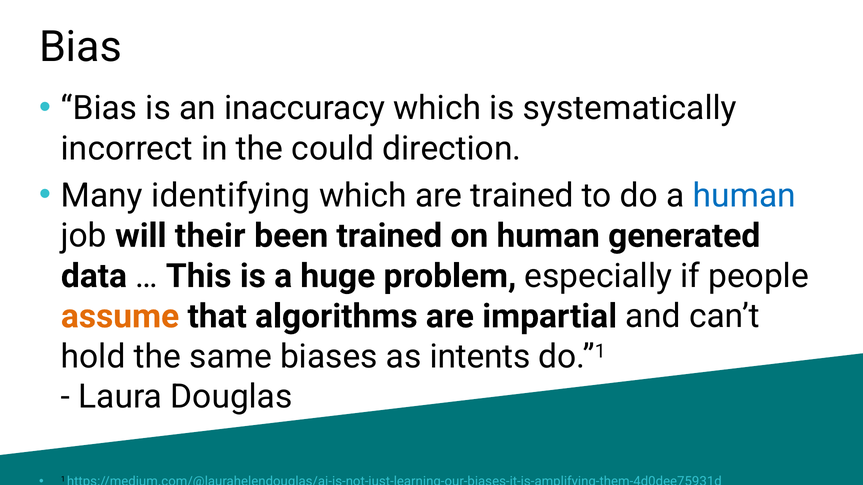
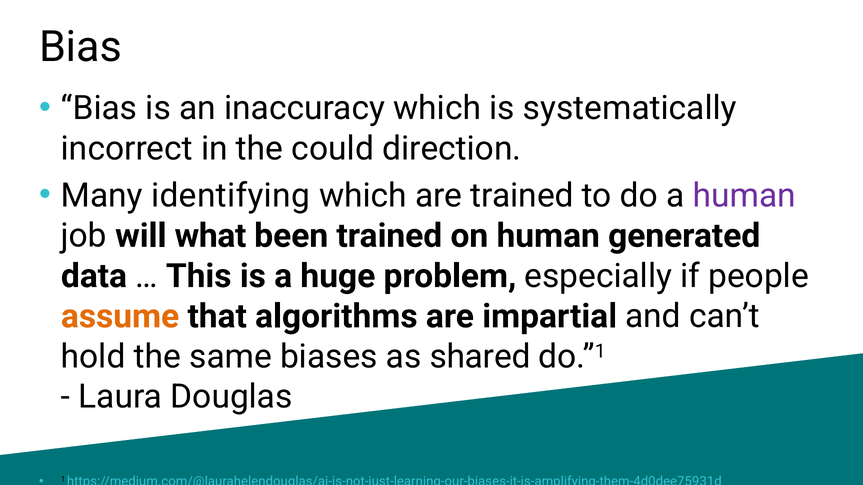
human at (744, 196) colour: blue -> purple
their: their -> what
intents: intents -> shared
